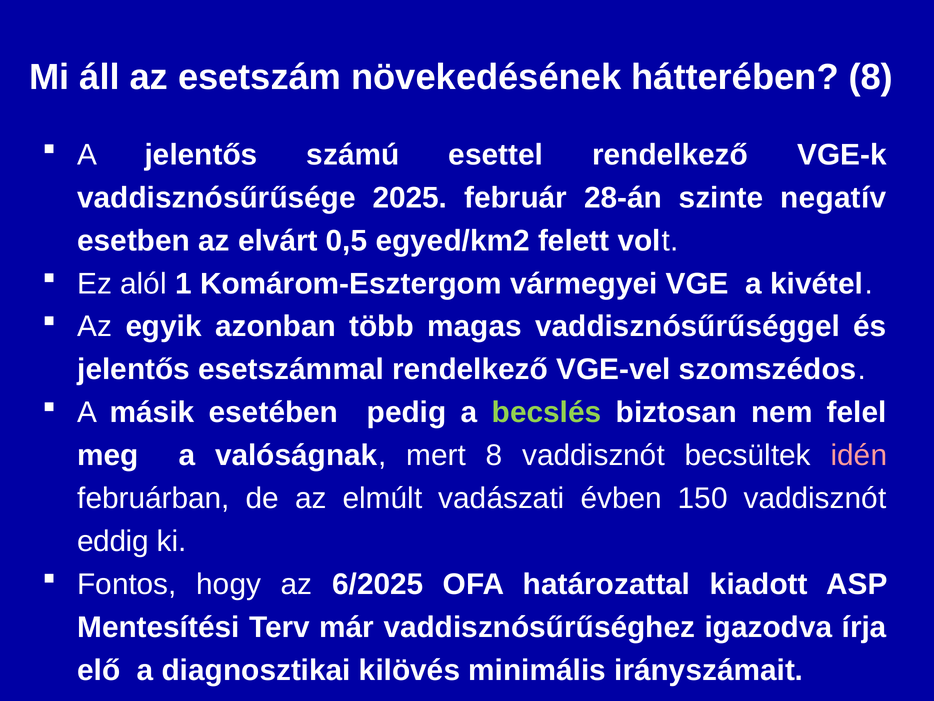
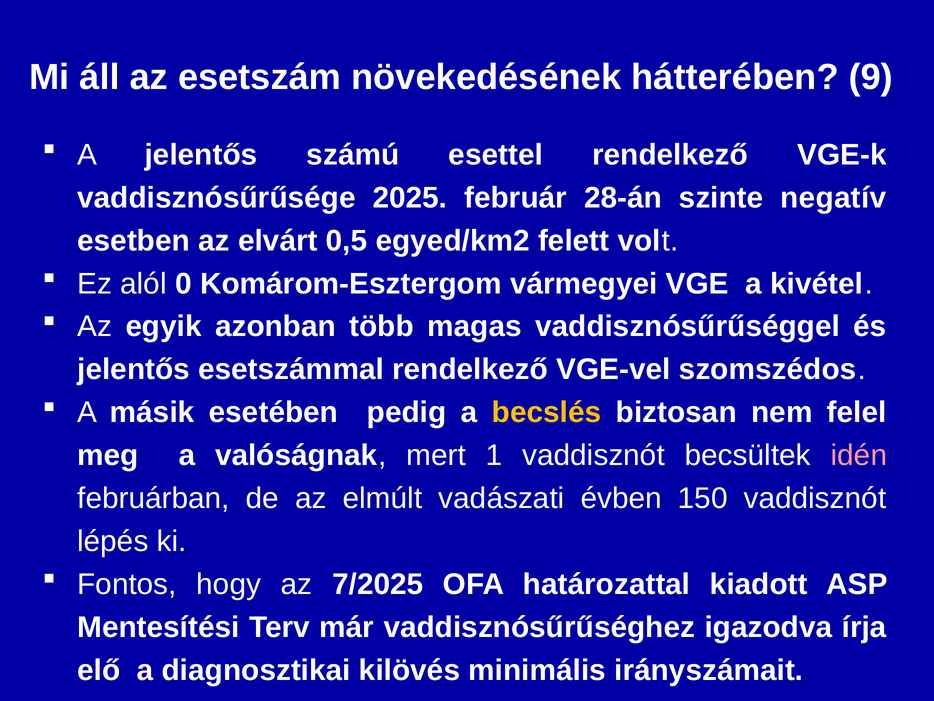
hátterében 8: 8 -> 9
1: 1 -> 0
becslés colour: light green -> yellow
mert 8: 8 -> 1
eddig: eddig -> lépés
6/2025: 6/2025 -> 7/2025
